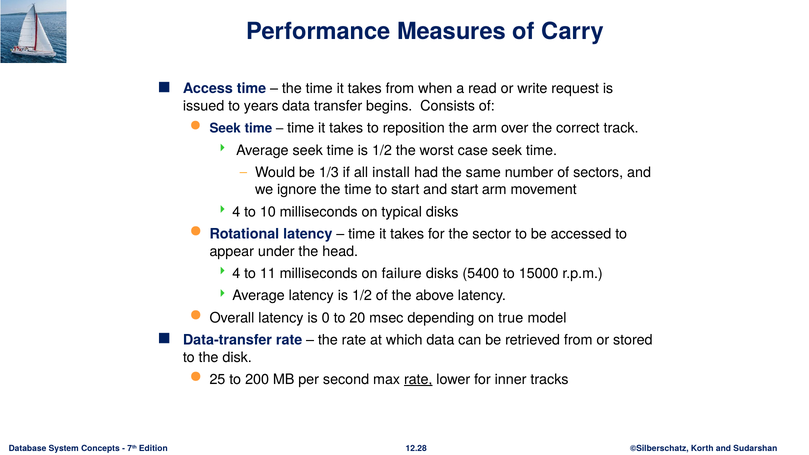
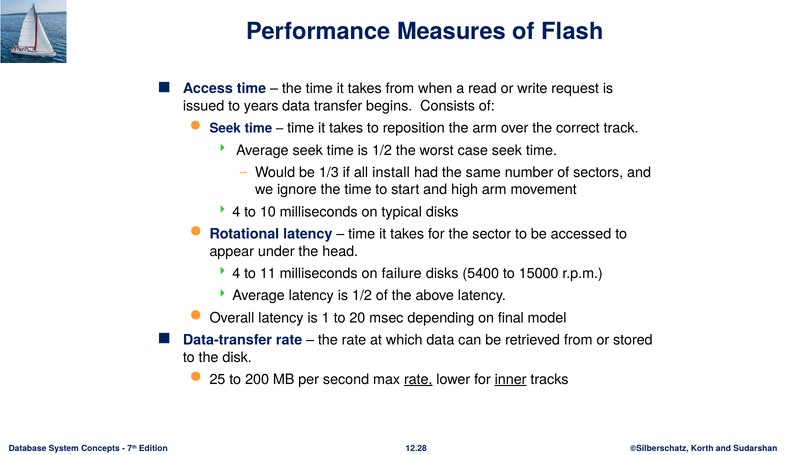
Carry: Carry -> Flash
and start: start -> high
0: 0 -> 1
true: true -> final
inner underline: none -> present
